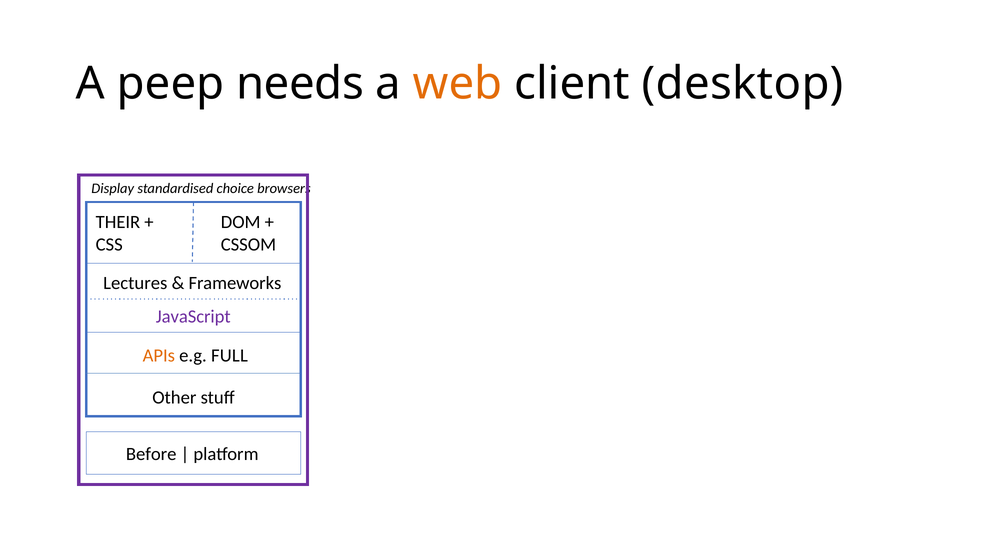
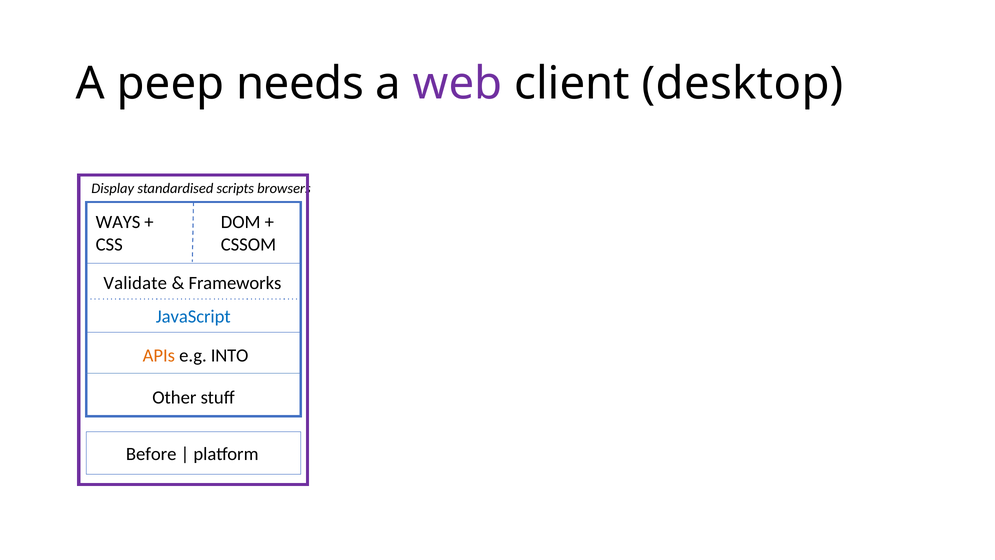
web colour: orange -> purple
choice: choice -> scripts
THEIR: THEIR -> WAYS
Lectures: Lectures -> Validate
JavaScript colour: purple -> blue
FULL: FULL -> INTO
